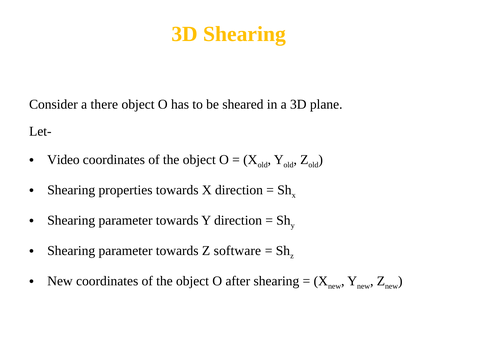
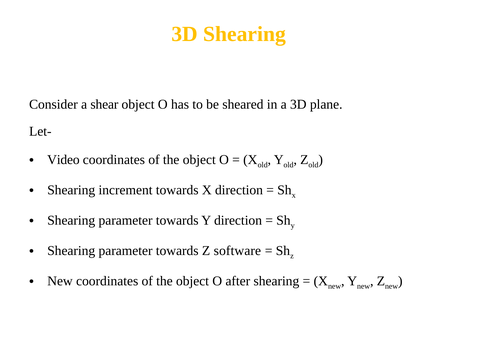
there: there -> shear
properties: properties -> increment
